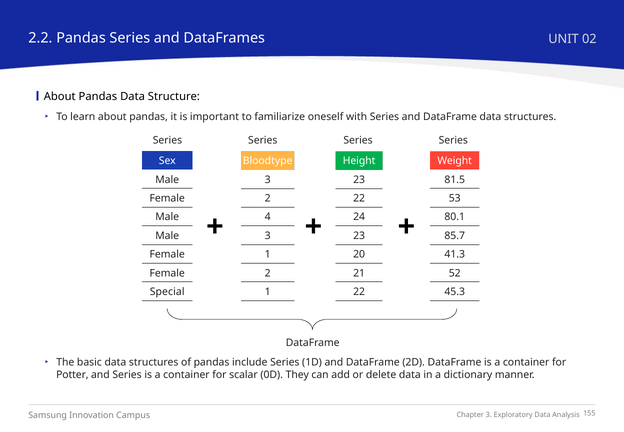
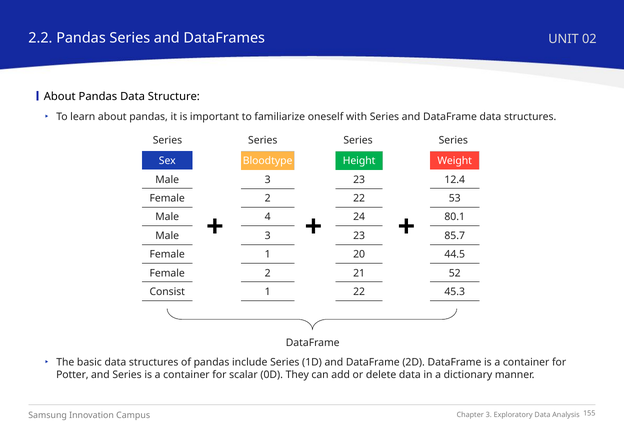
81.5: 81.5 -> 12.4
41.3: 41.3 -> 44.5
Special: Special -> Consist
